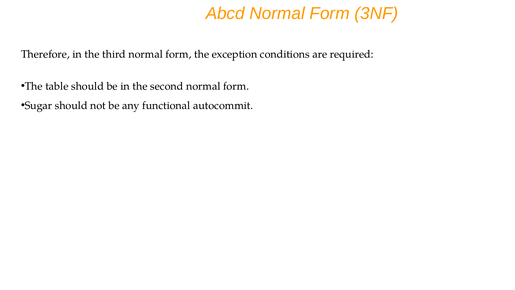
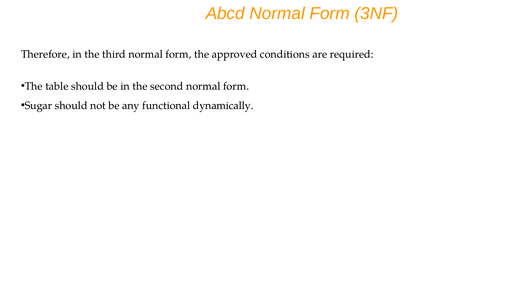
exception: exception -> approved
autocommit: autocommit -> dynamically
